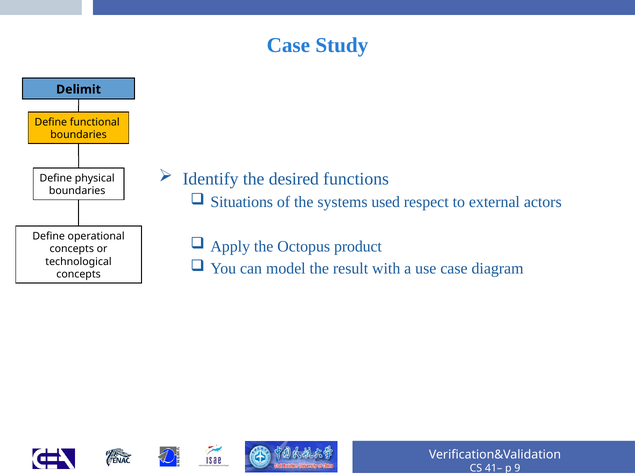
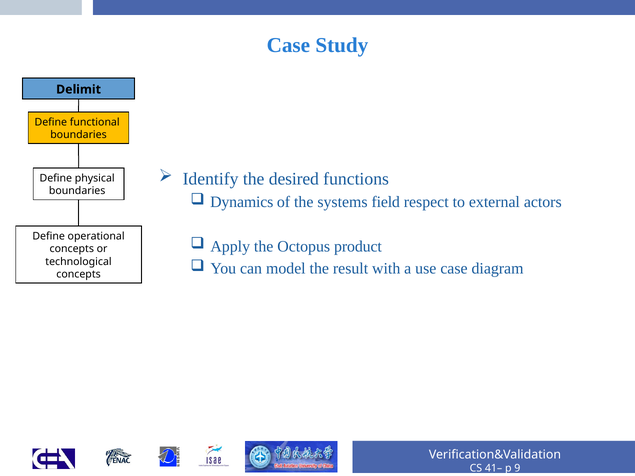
Situations: Situations -> Dynamics
used: used -> field
